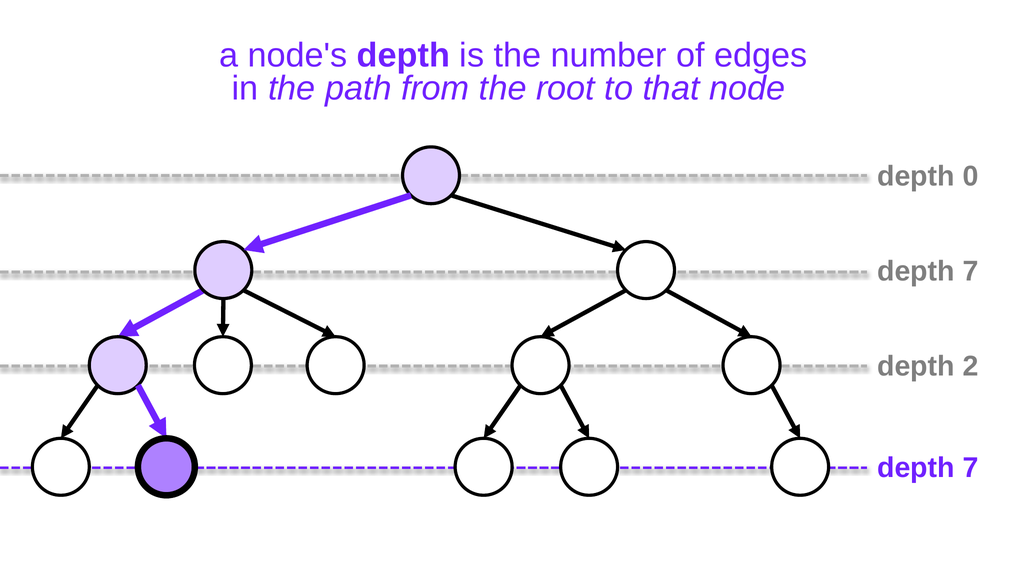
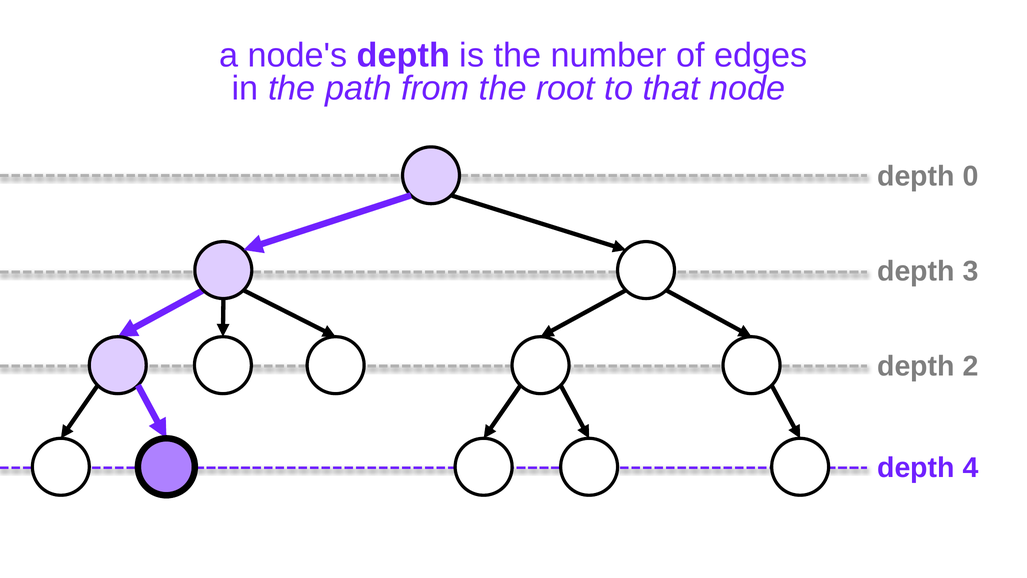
7 at (971, 271): 7 -> 3
7 at (971, 468): 7 -> 4
